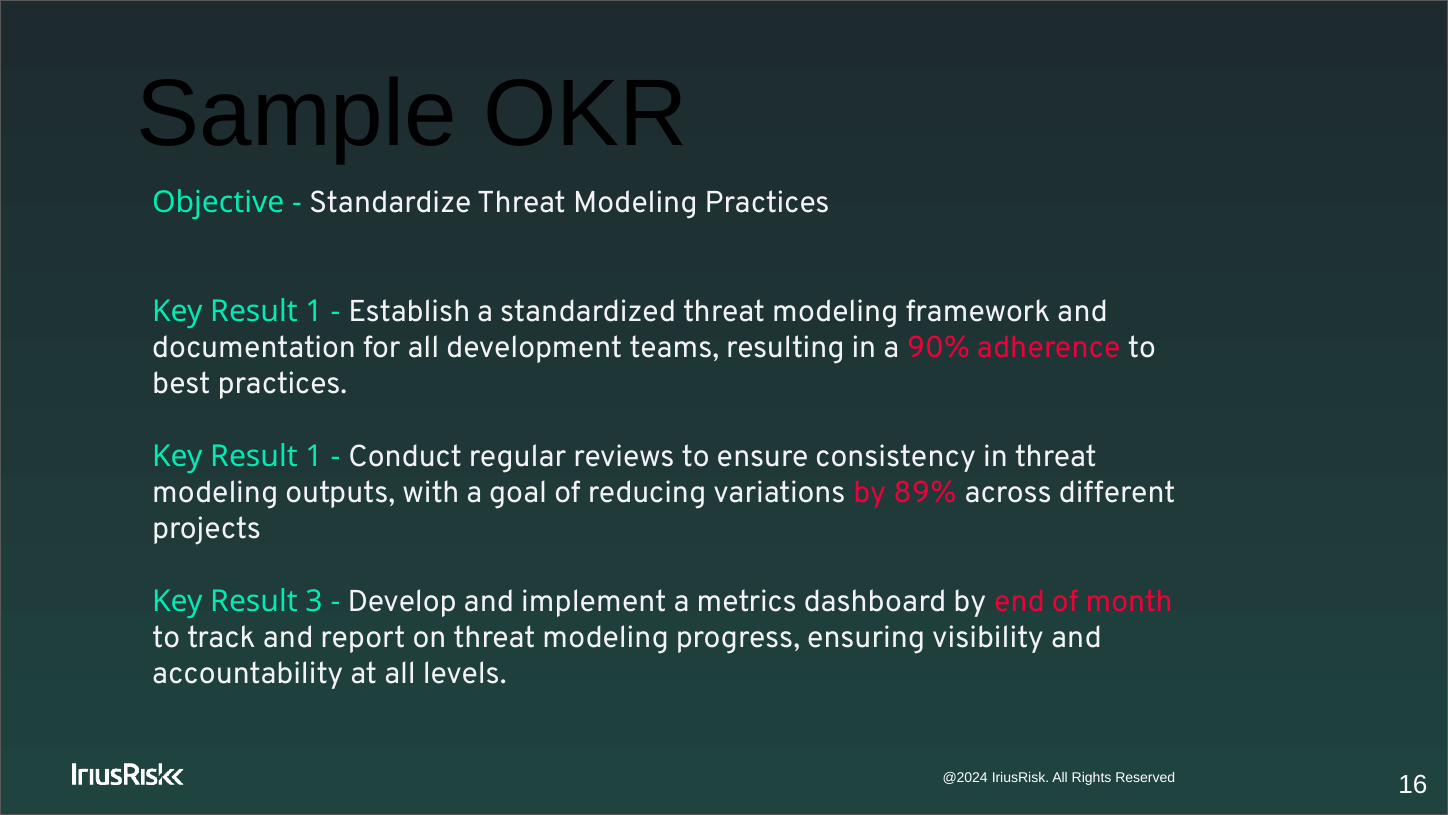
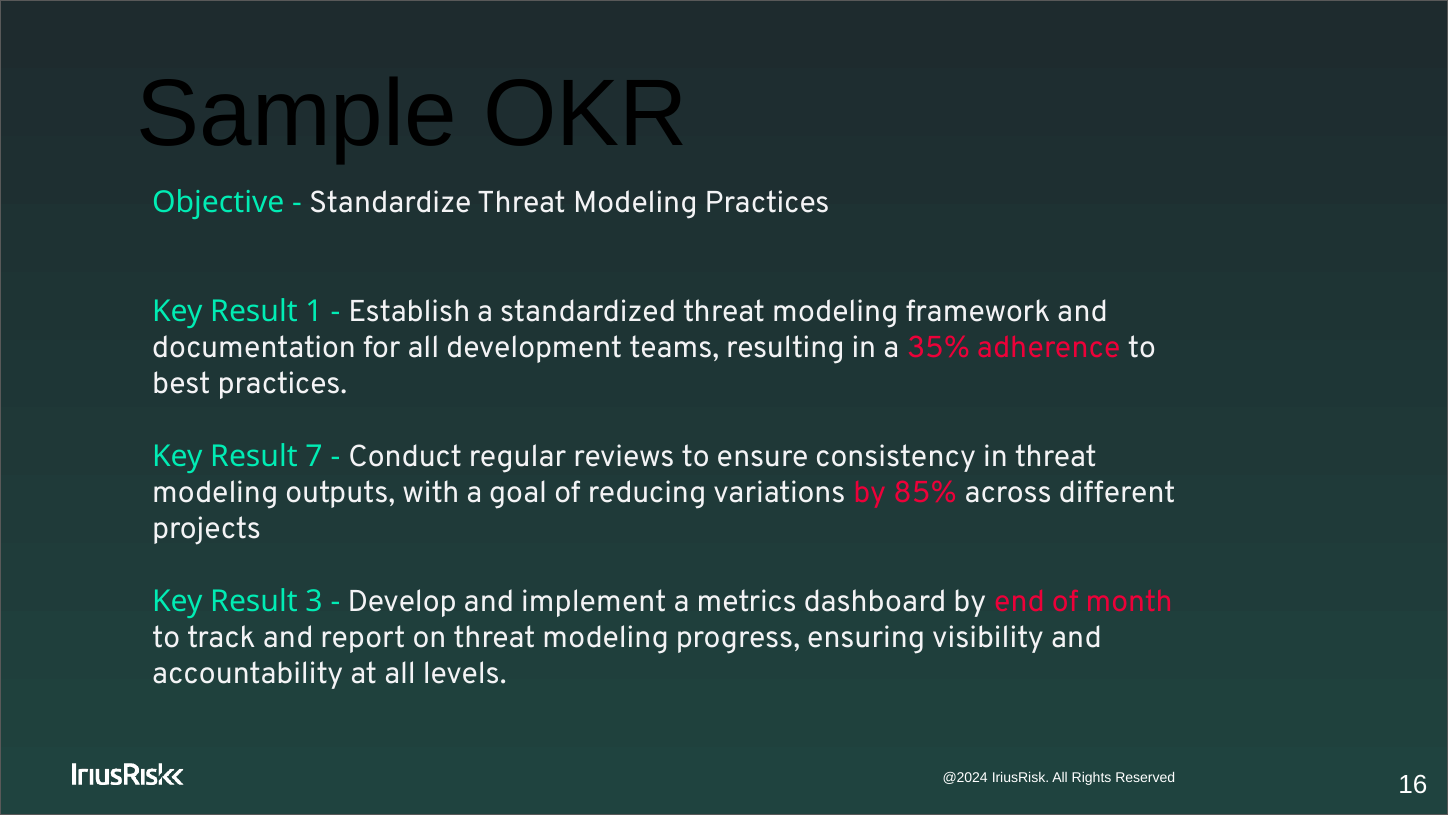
90%: 90% -> 35%
1 at (314, 456): 1 -> 7
89%: 89% -> 85%
